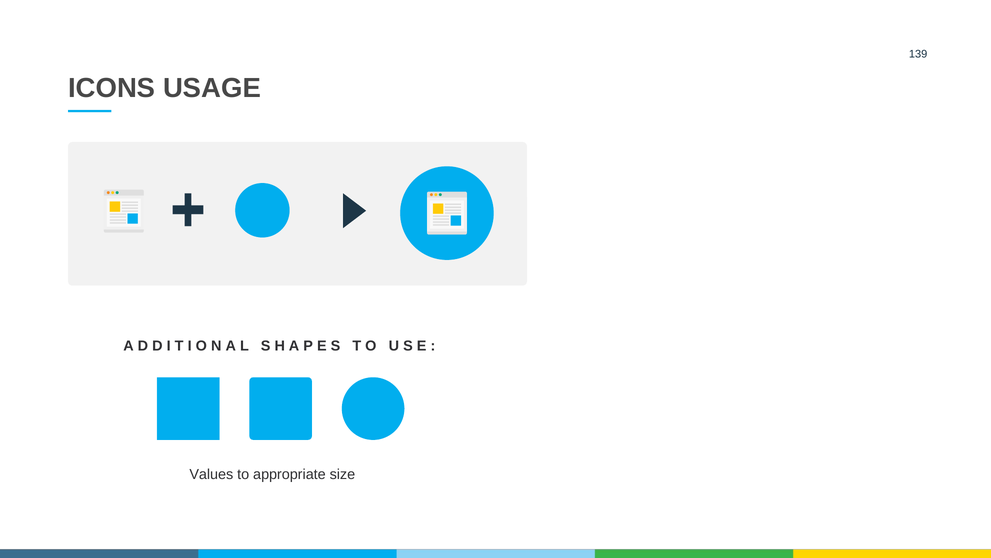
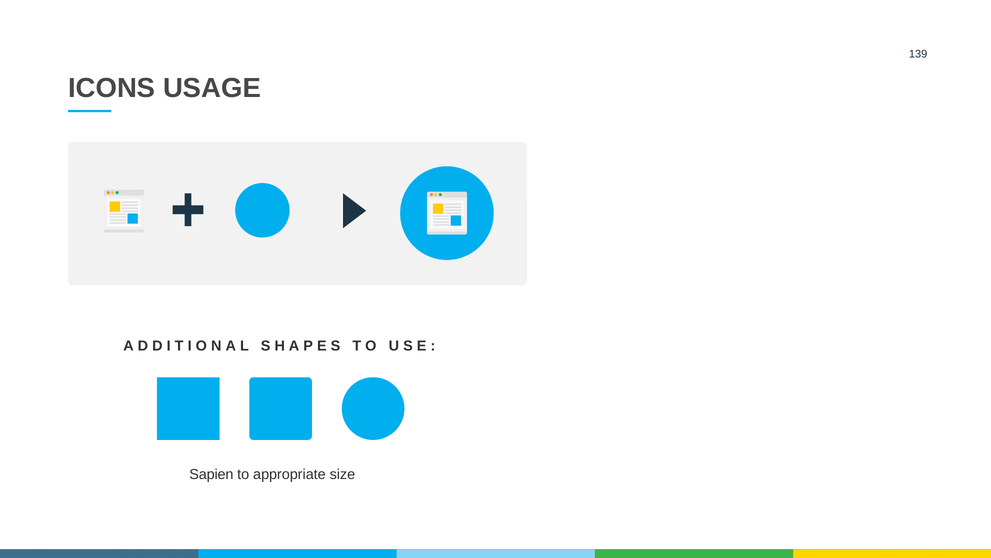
Values: Values -> Sapien
